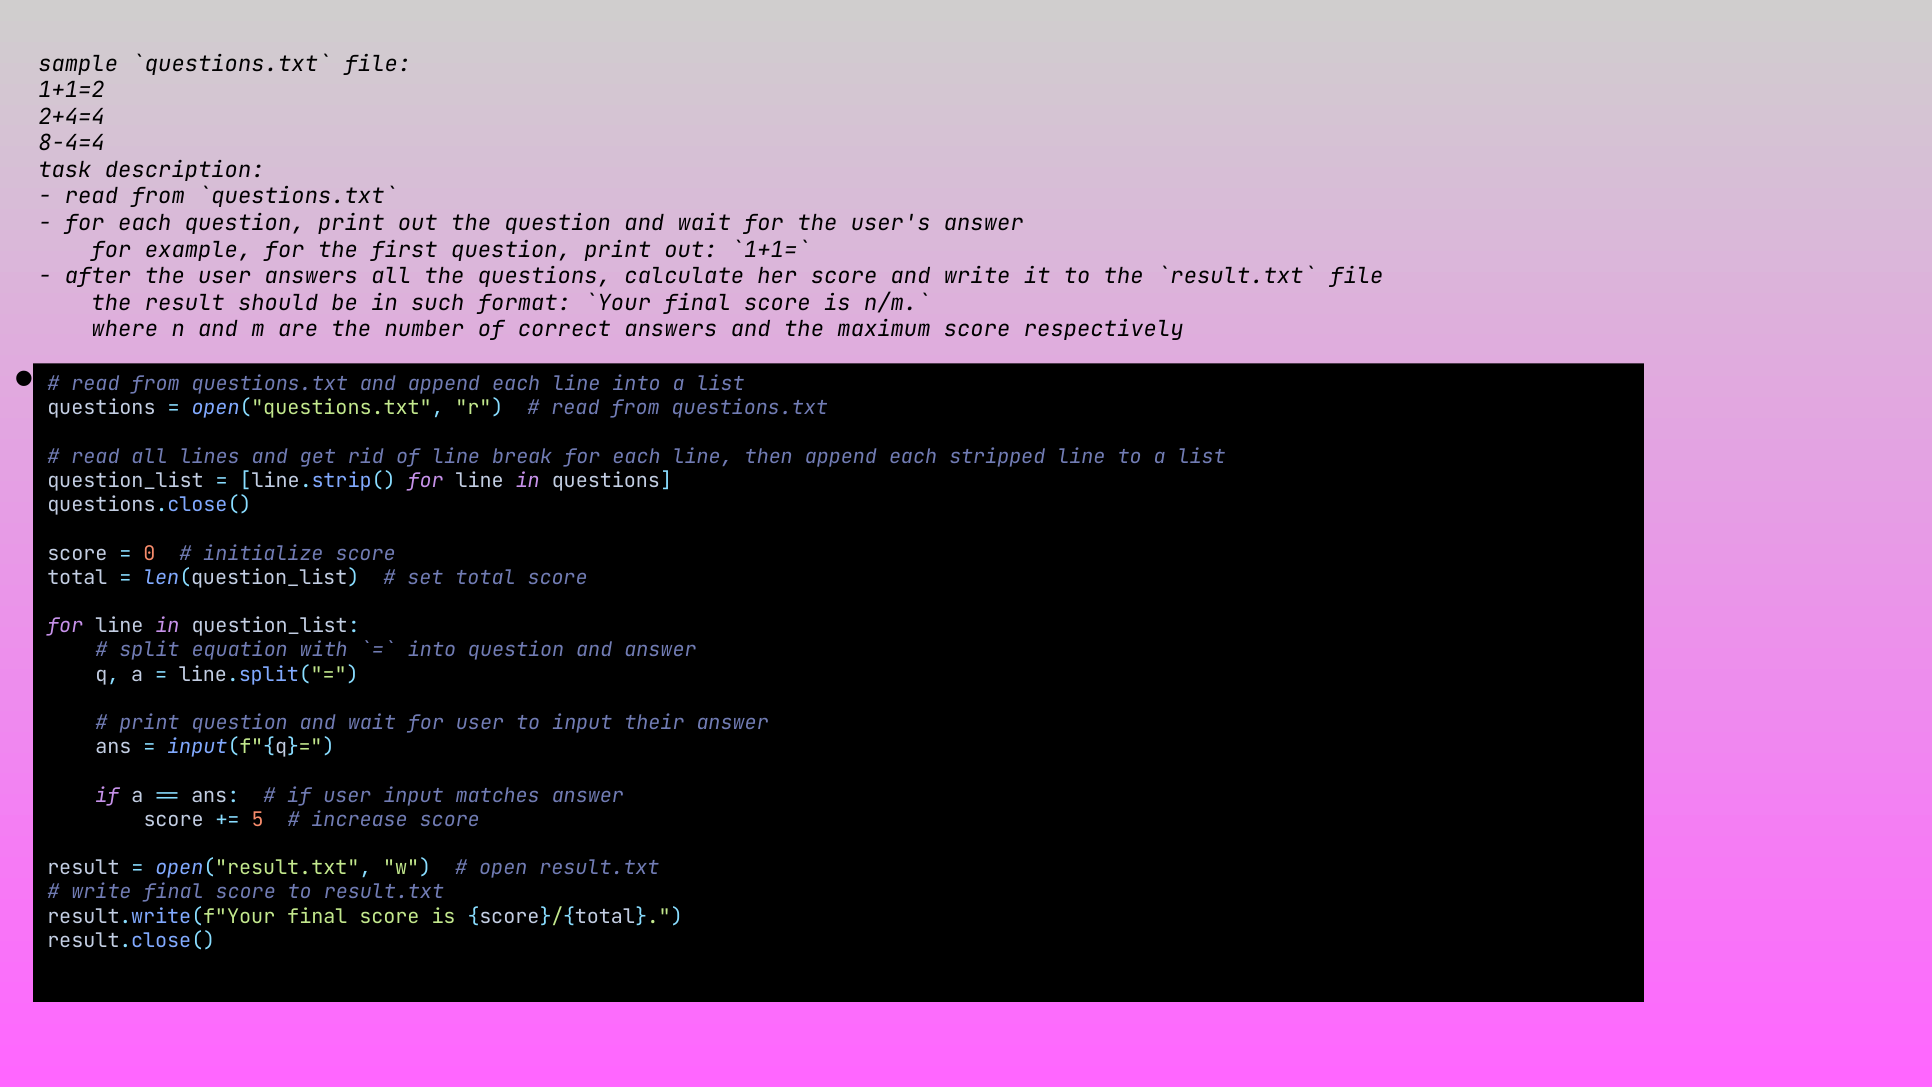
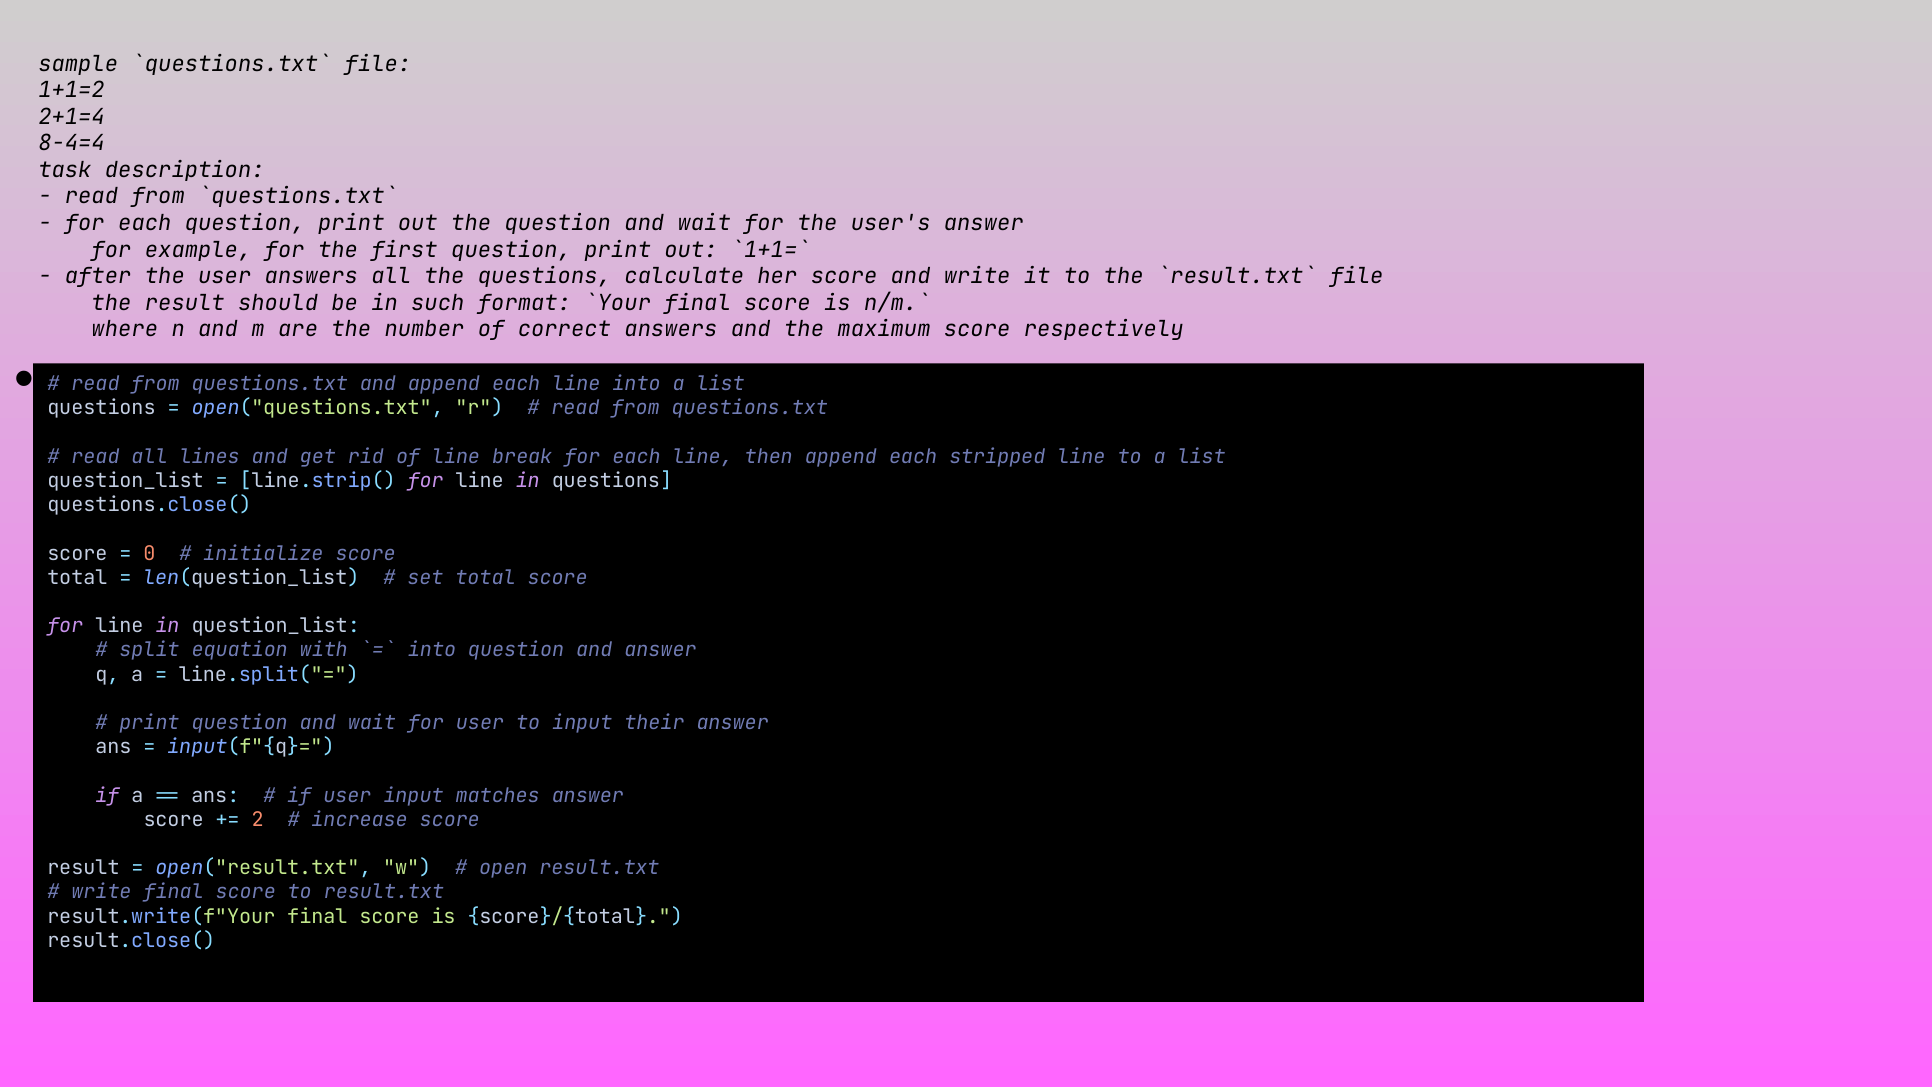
2+4=4: 2+4=4 -> 2+1=4
5: 5 -> 2
